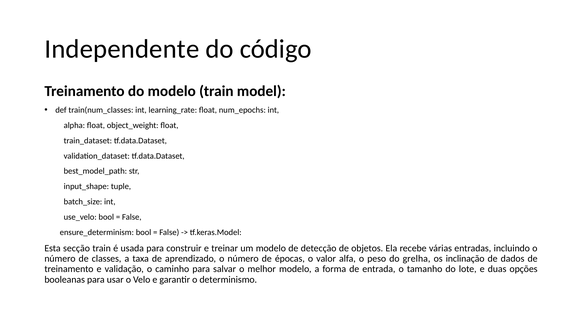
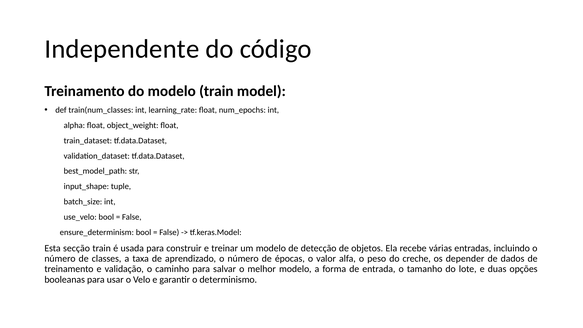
grelha: grelha -> creche
inclinação: inclinação -> depender
